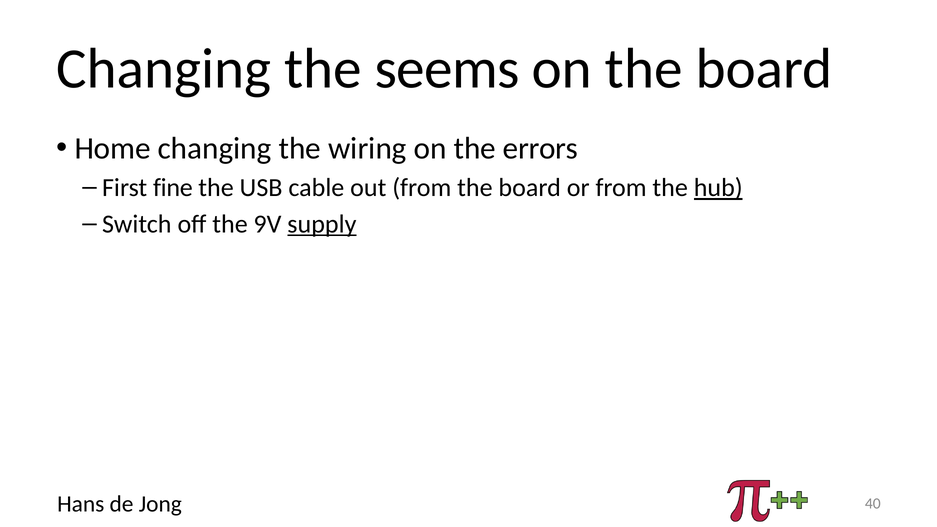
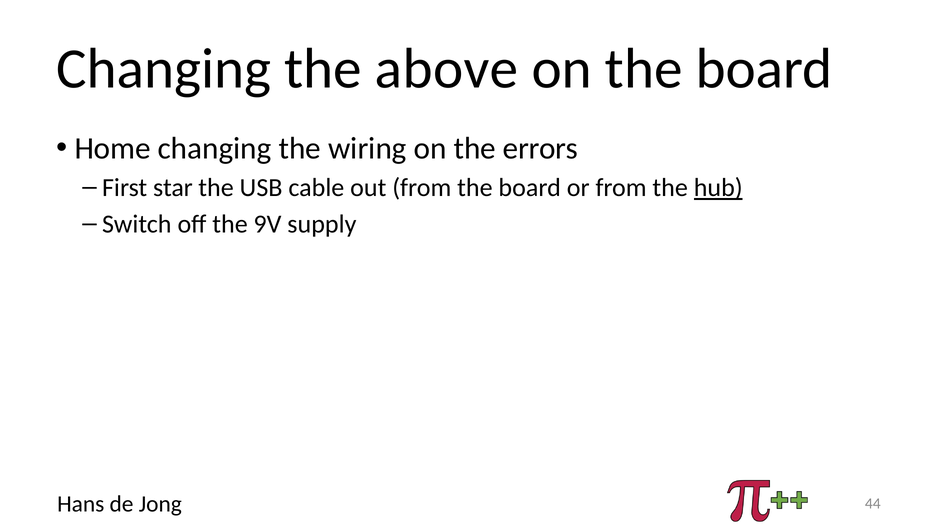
seems: seems -> above
fine: fine -> star
supply underline: present -> none
40: 40 -> 44
